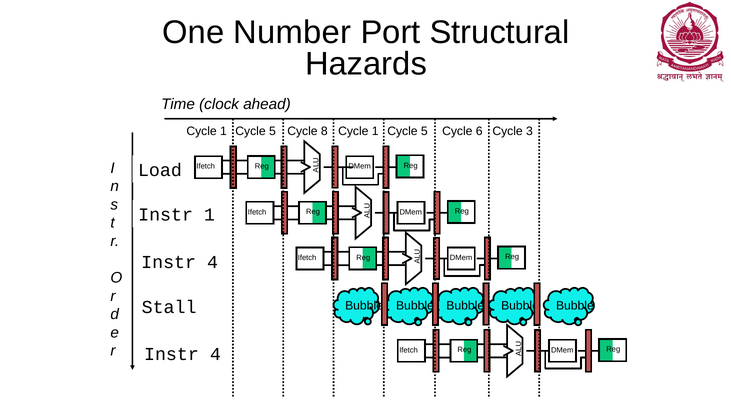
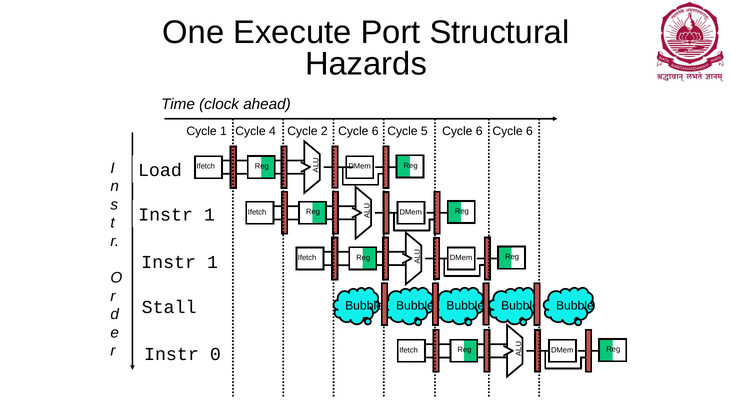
Number: Number -> Execute
1 Cycle 5: 5 -> 4
8: 8 -> 2
1 at (375, 131): 1 -> 6
3 at (529, 131): 3 -> 6
4 at (213, 263): 4 -> 1
4 at (215, 354): 4 -> 0
